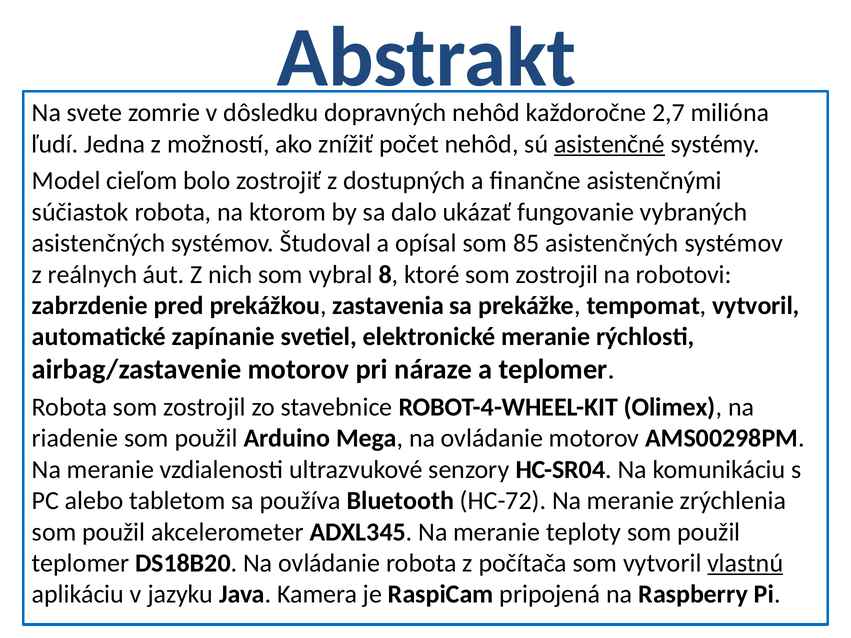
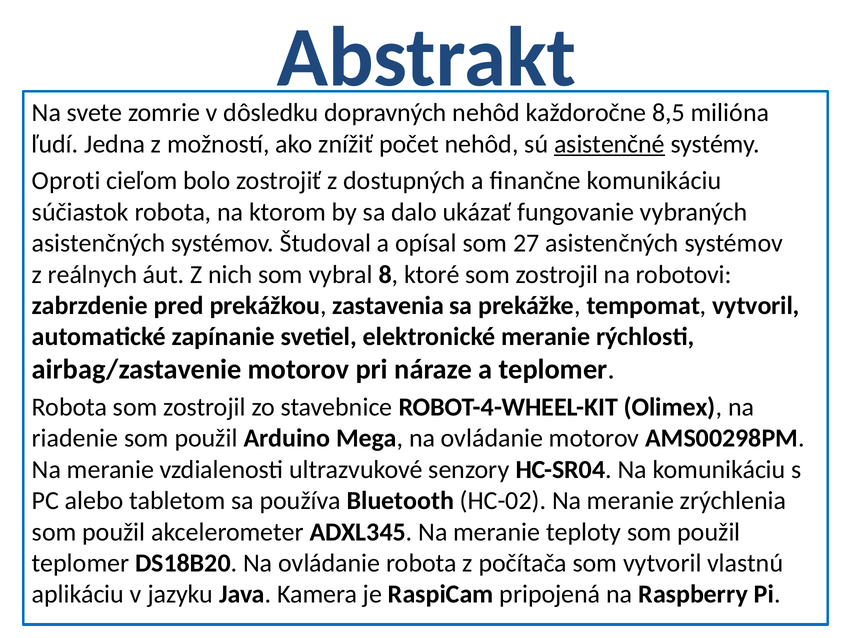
2,7: 2,7 -> 8,5
Model: Model -> Oproti
finančne asistenčnými: asistenčnými -> komunikáciu
85: 85 -> 27
HC-72: HC-72 -> HC-02
vlastnú underline: present -> none
